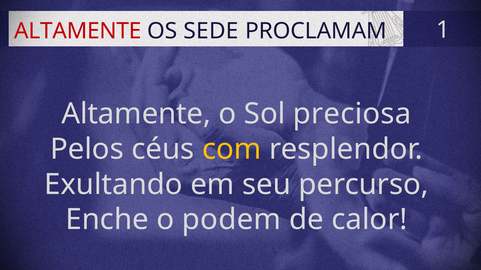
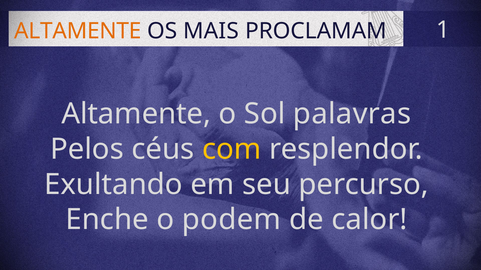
ALTAMENTE at (78, 31) colour: red -> orange
SEDE: SEDE -> MAIS
preciosa: preciosa -> palavras
